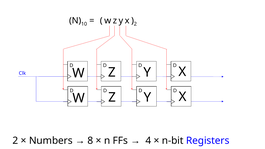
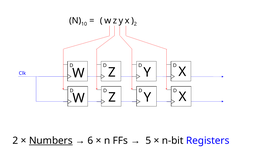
Numbers underline: none -> present
8: 8 -> 6
4: 4 -> 5
